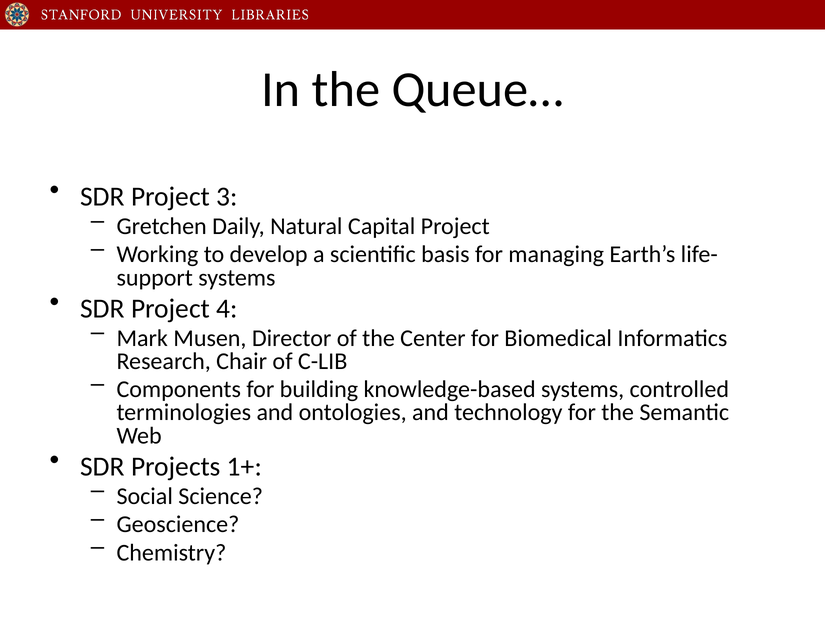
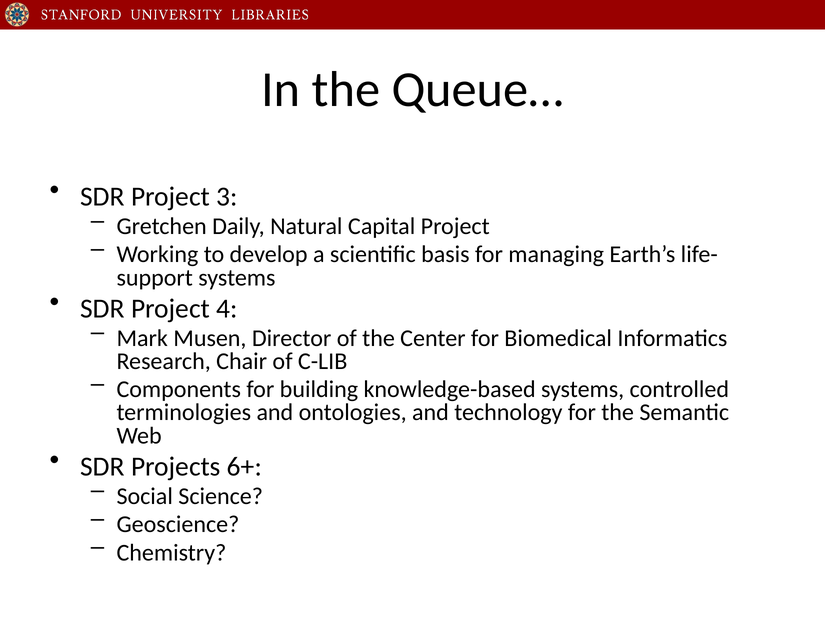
1+: 1+ -> 6+
